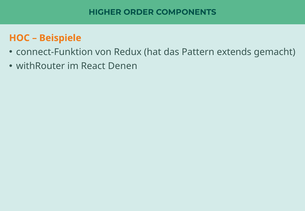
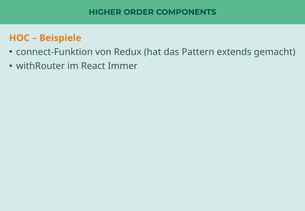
Denen: Denen -> Immer
